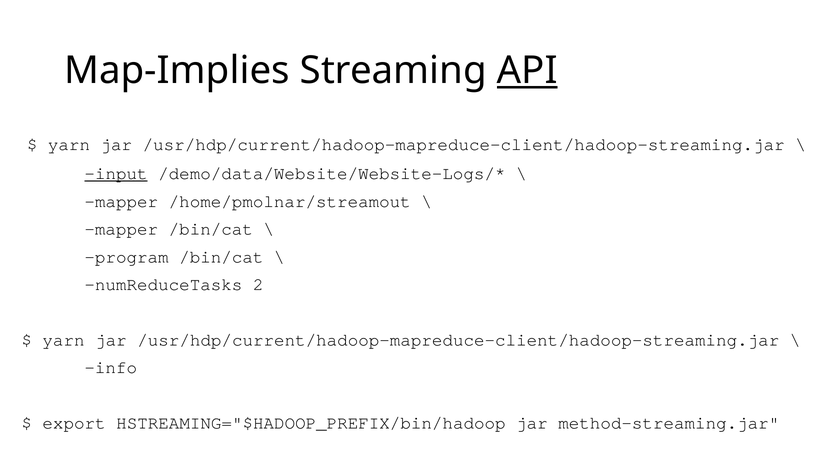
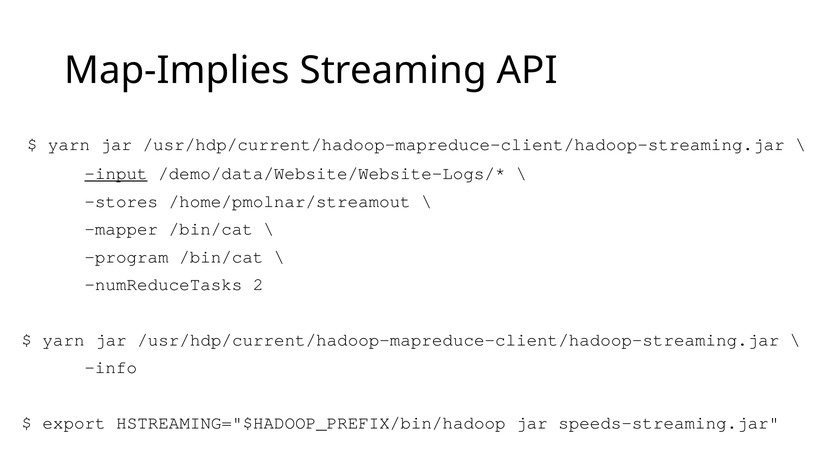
API underline: present -> none
mapper at (121, 201): mapper -> stores
method-streaming.jar: method-streaming.jar -> speeds-streaming.jar
